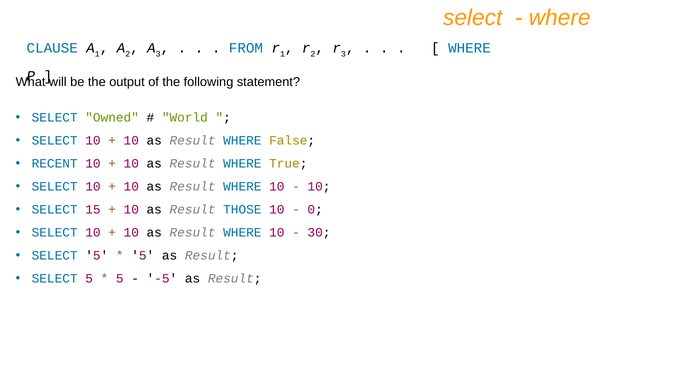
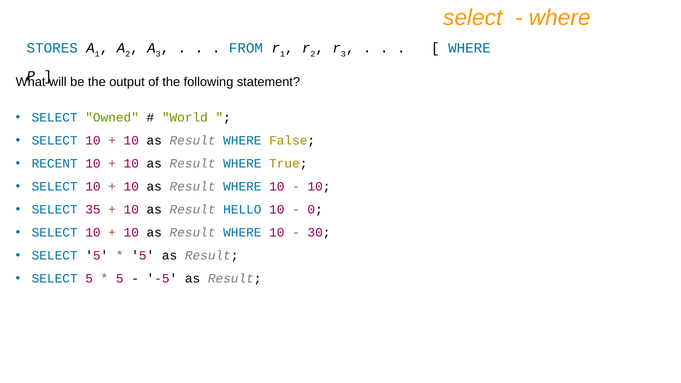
CLAUSE: CLAUSE -> STORES
15: 15 -> 35
THOSE: THOSE -> HELLO
